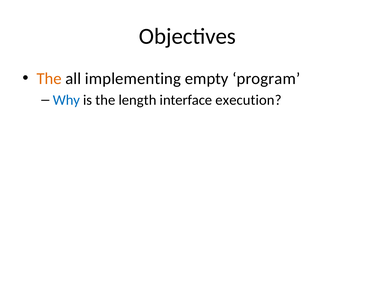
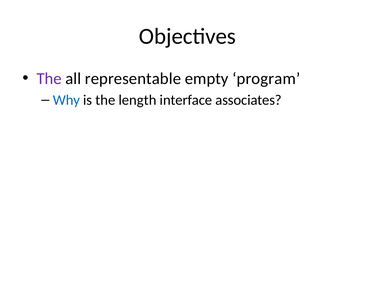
The at (49, 79) colour: orange -> purple
implementing: implementing -> representable
execution: execution -> associates
